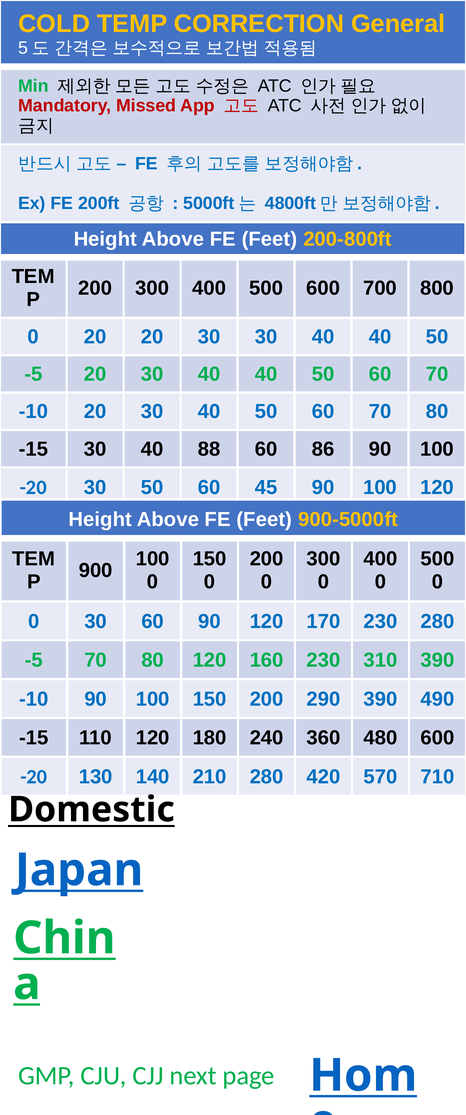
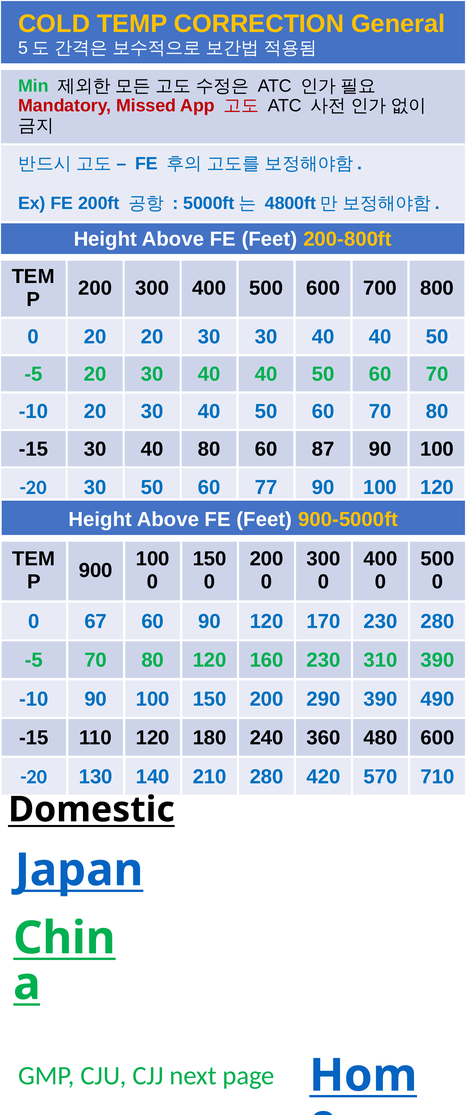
40 88: 88 -> 80
86: 86 -> 87
45: 45 -> 77
0 30: 30 -> 67
